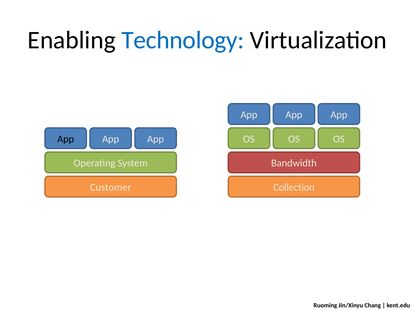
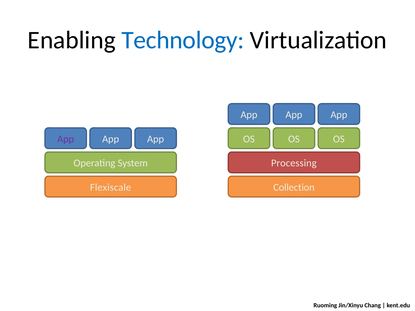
App at (66, 139) colour: black -> purple
Bandwidth: Bandwidth -> Processing
Customer: Customer -> Flexiscale
